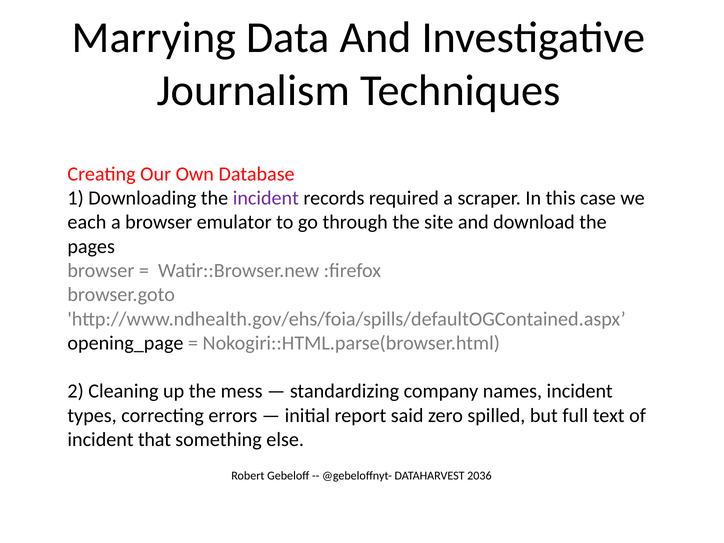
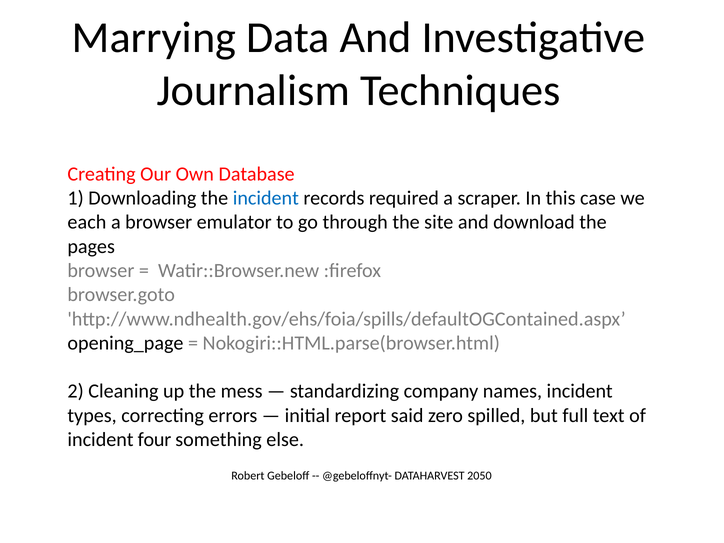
incident at (266, 198) colour: purple -> blue
that: that -> four
2036: 2036 -> 2050
